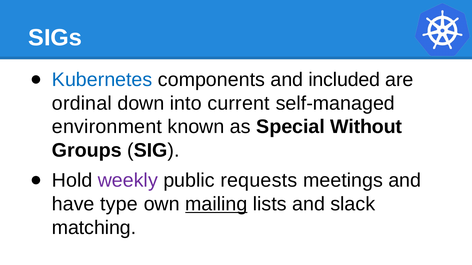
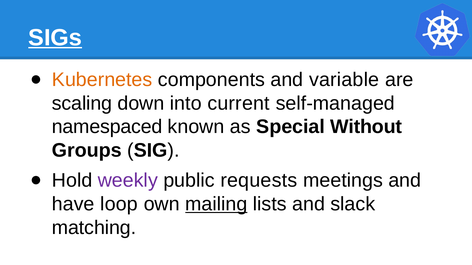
SIGs underline: none -> present
Kubernetes colour: blue -> orange
included: included -> variable
ordinal: ordinal -> scaling
environment: environment -> namespaced
type: type -> loop
